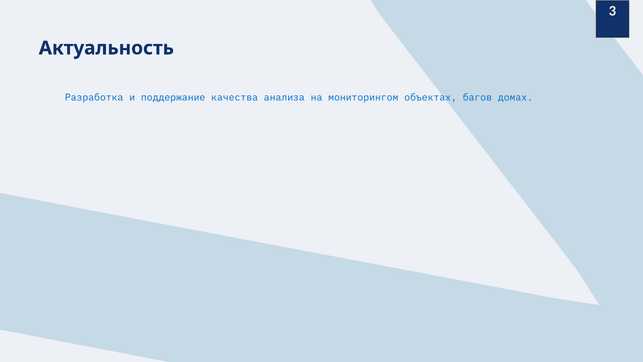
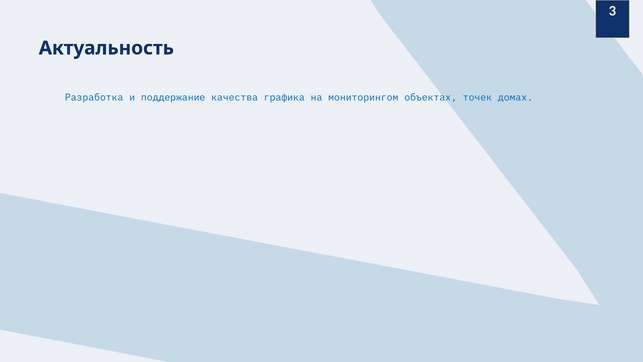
анализа: анализа -> графика
багов: багов -> точек
